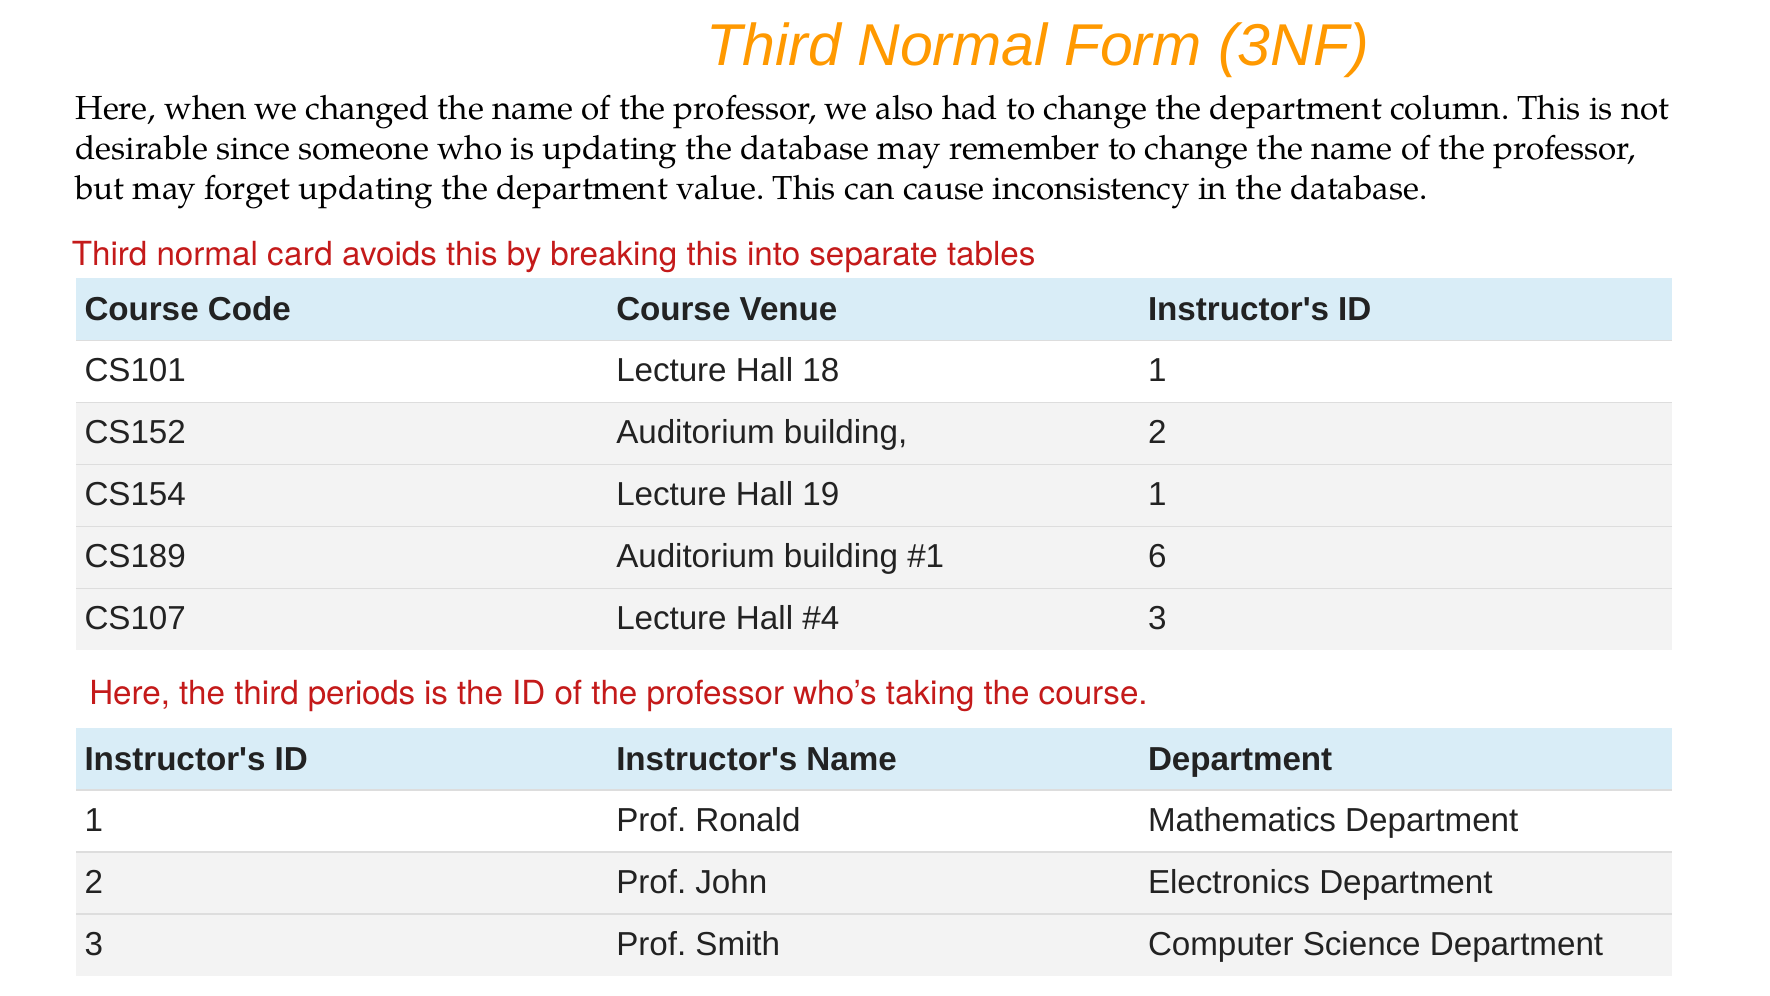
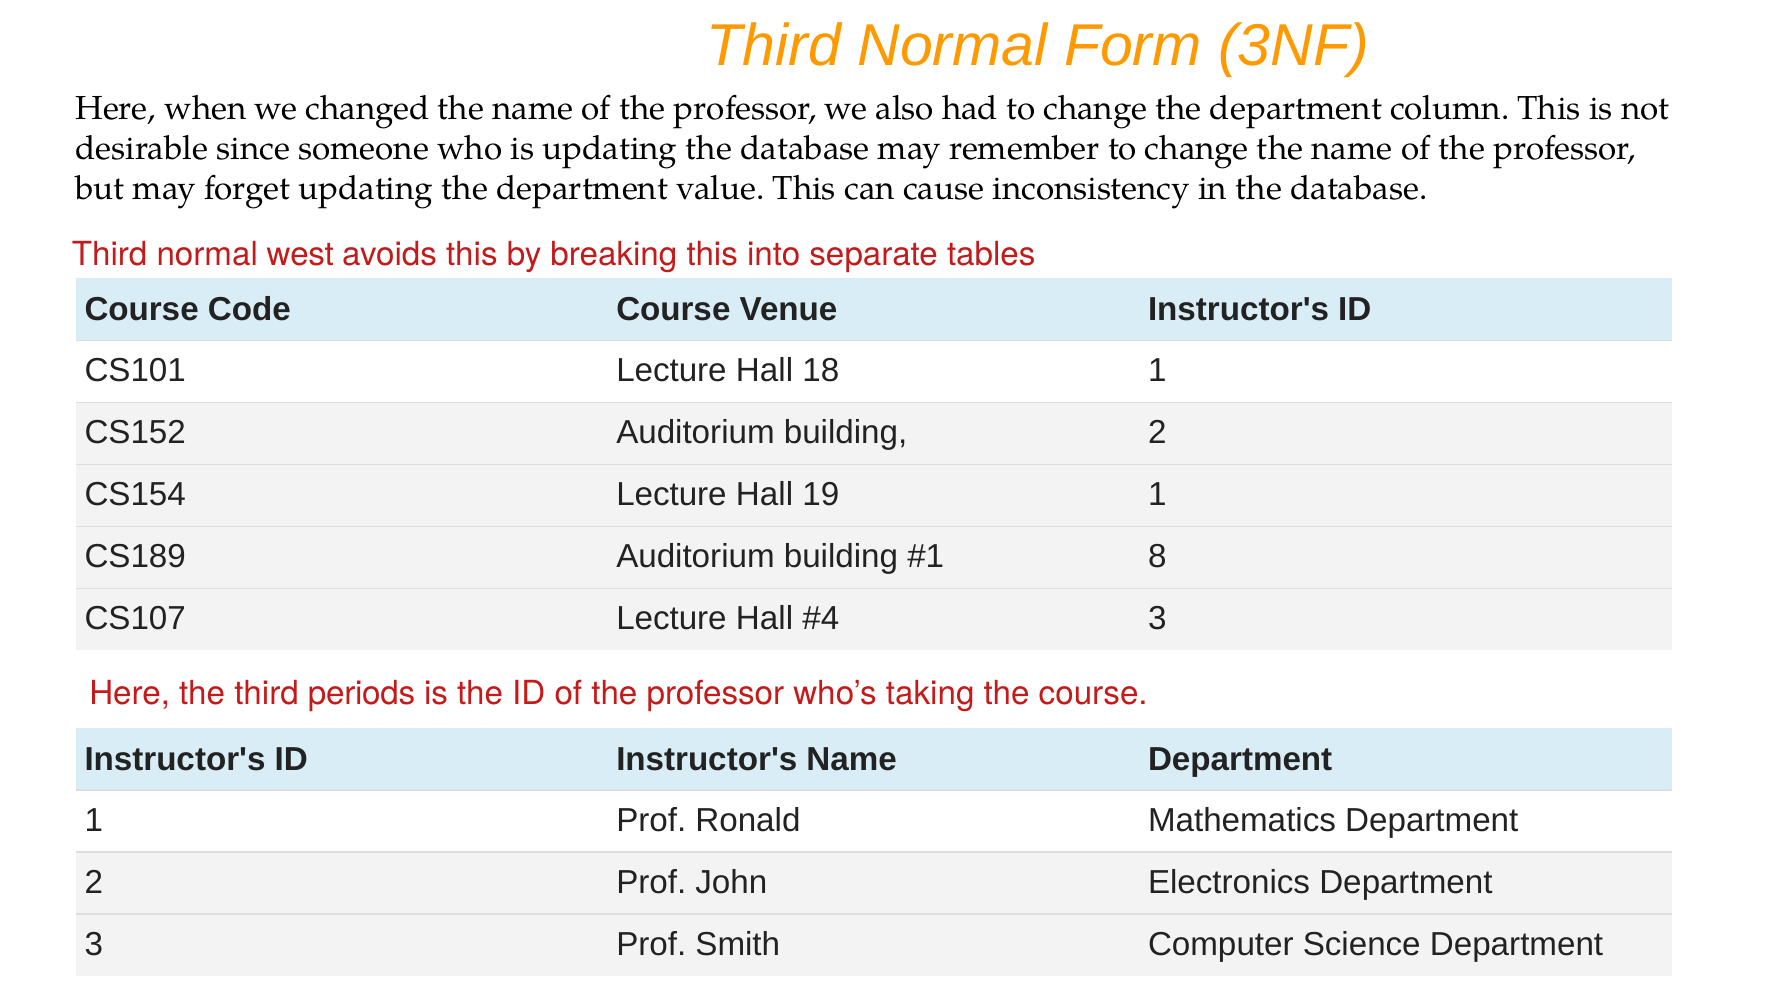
card: card -> west
6: 6 -> 8
